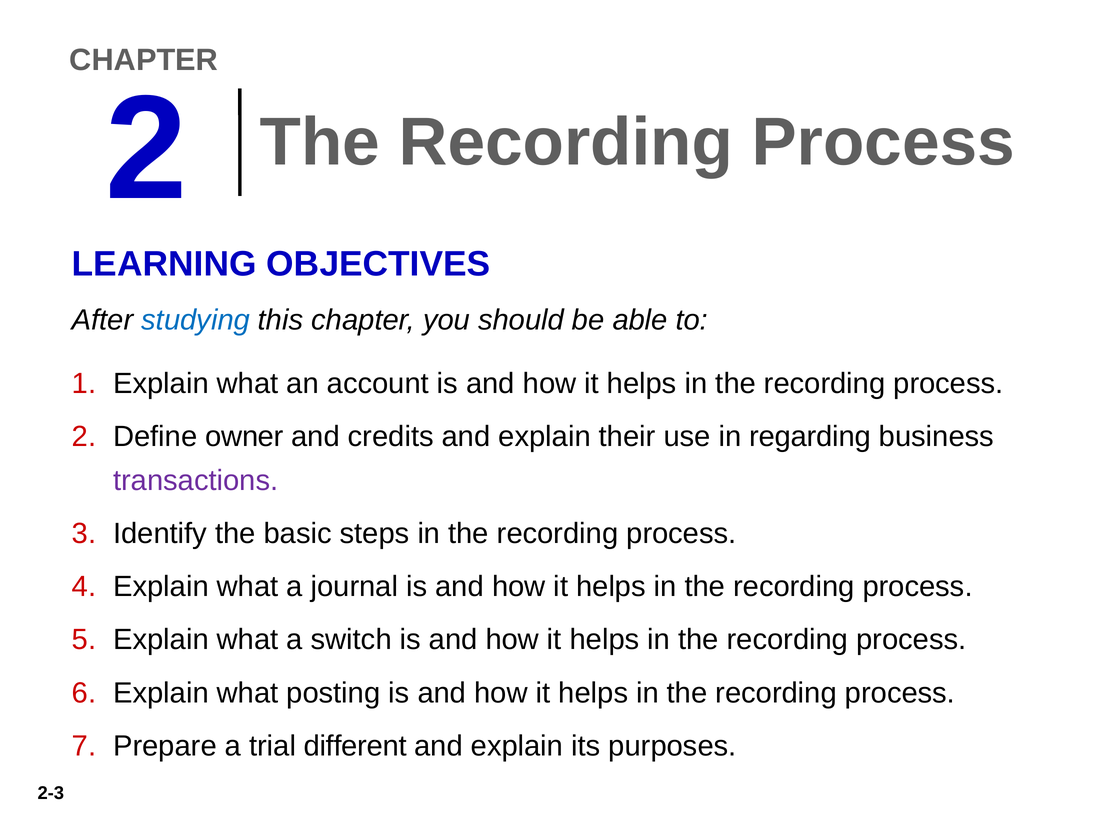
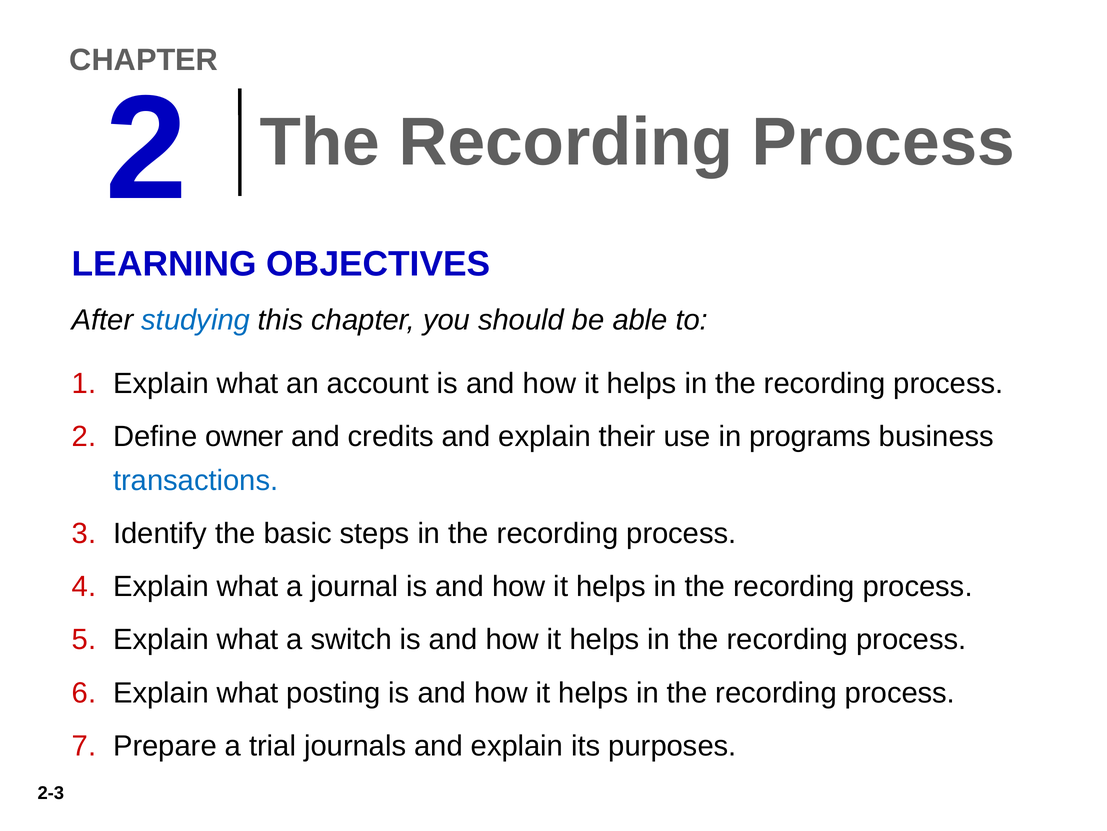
regarding: regarding -> programs
transactions colour: purple -> blue
different: different -> journals
